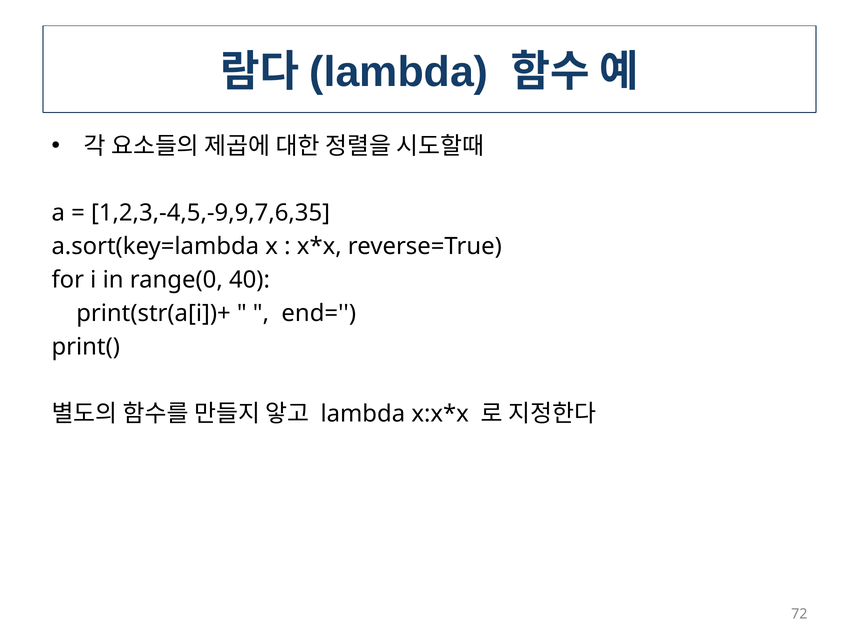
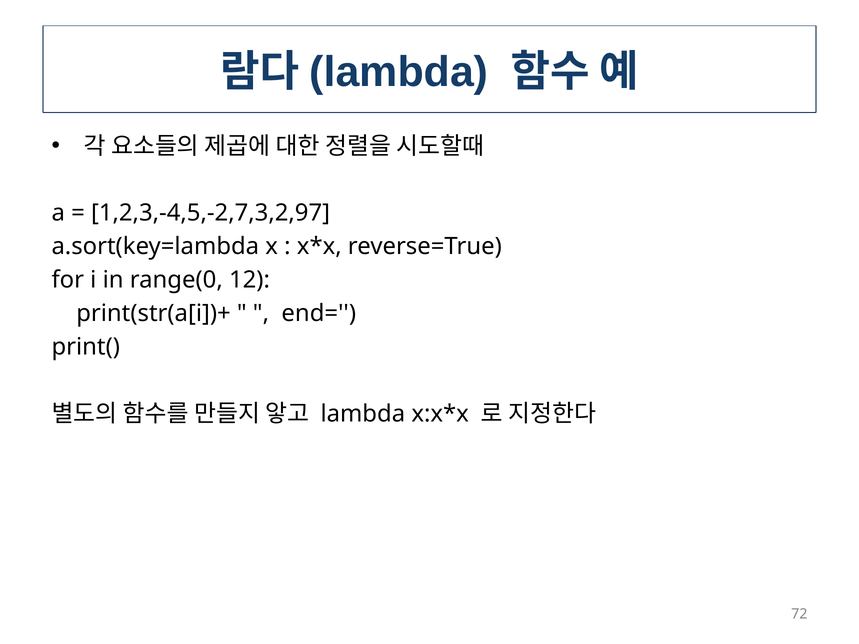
1,2,3,-4,5,-9,9,7,6,35: 1,2,3,-4,5,-9,9,7,6,35 -> 1,2,3,-4,5,-2,7,3,2,97
40: 40 -> 12
